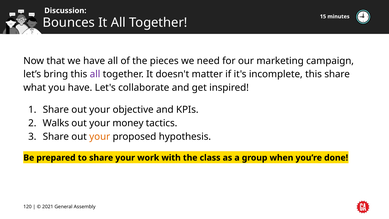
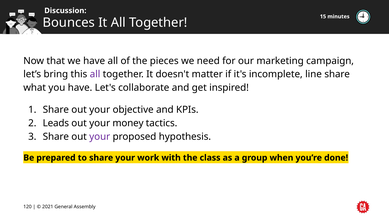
incomplete this: this -> line
Walks: Walks -> Leads
your at (100, 136) colour: orange -> purple
